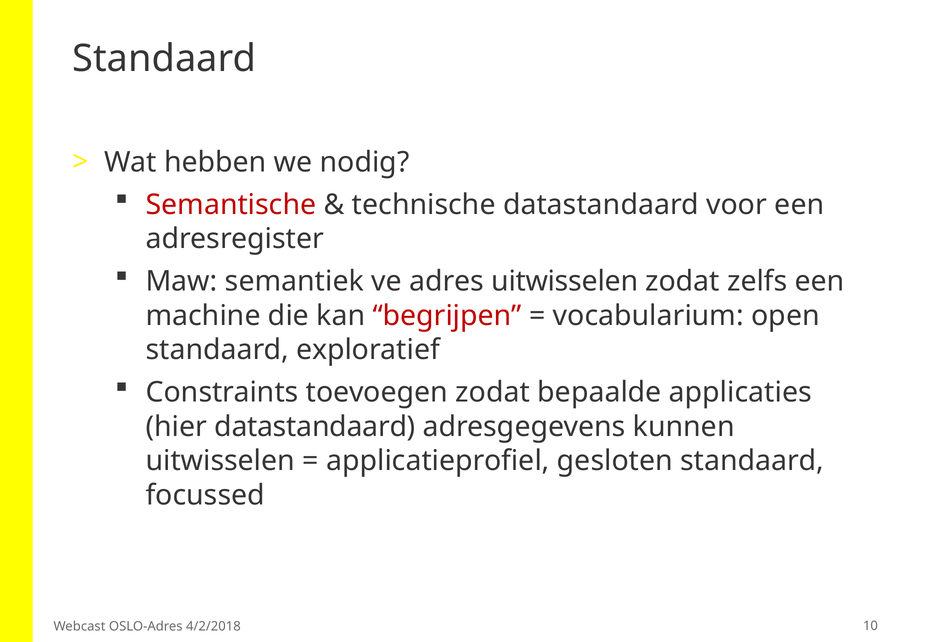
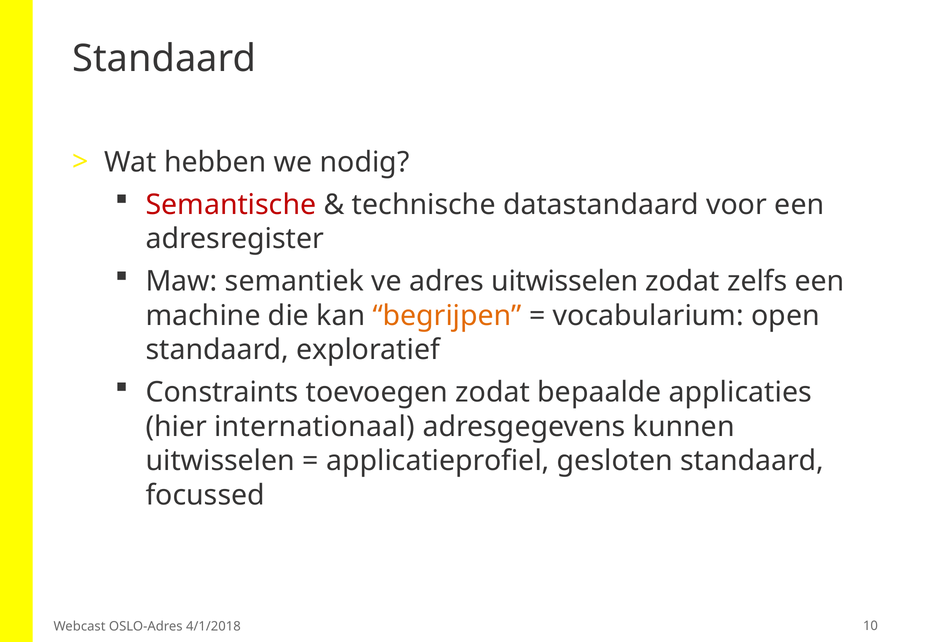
begrijpen colour: red -> orange
hier datastandaard: datastandaard -> internationaal
4/2/2018: 4/2/2018 -> 4/1/2018
